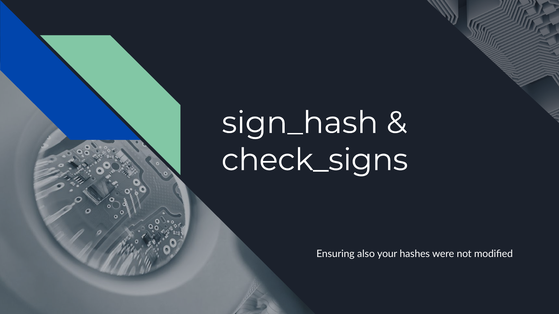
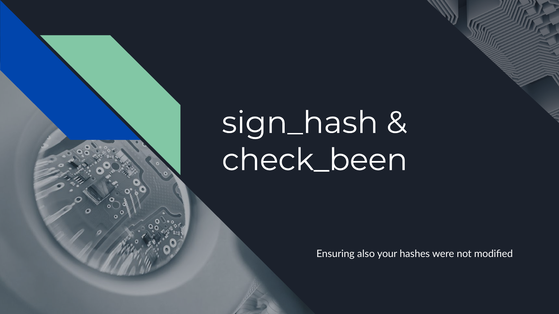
check_signs: check_signs -> check_been
